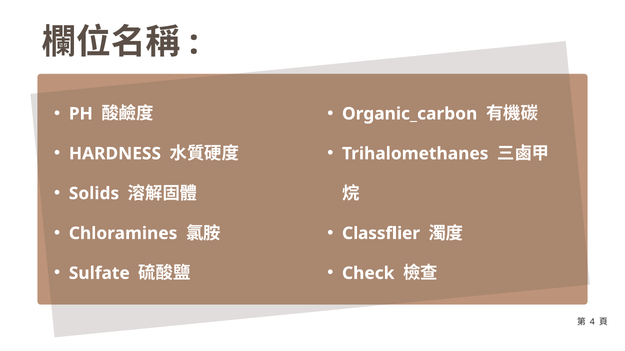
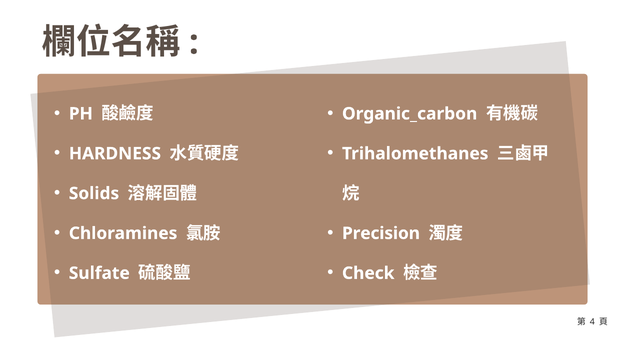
Classflier: Classflier -> Precision
